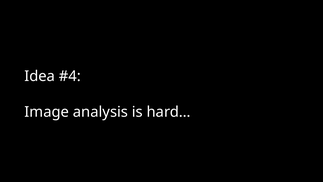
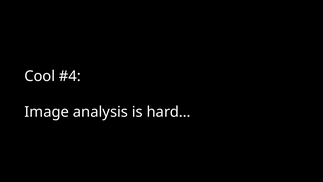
Idea: Idea -> Cool
